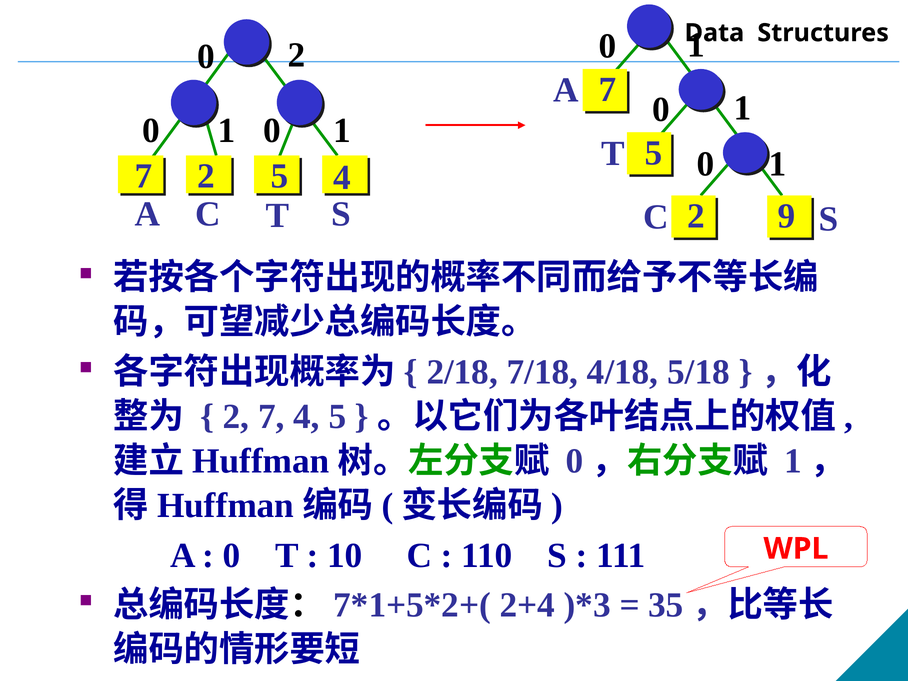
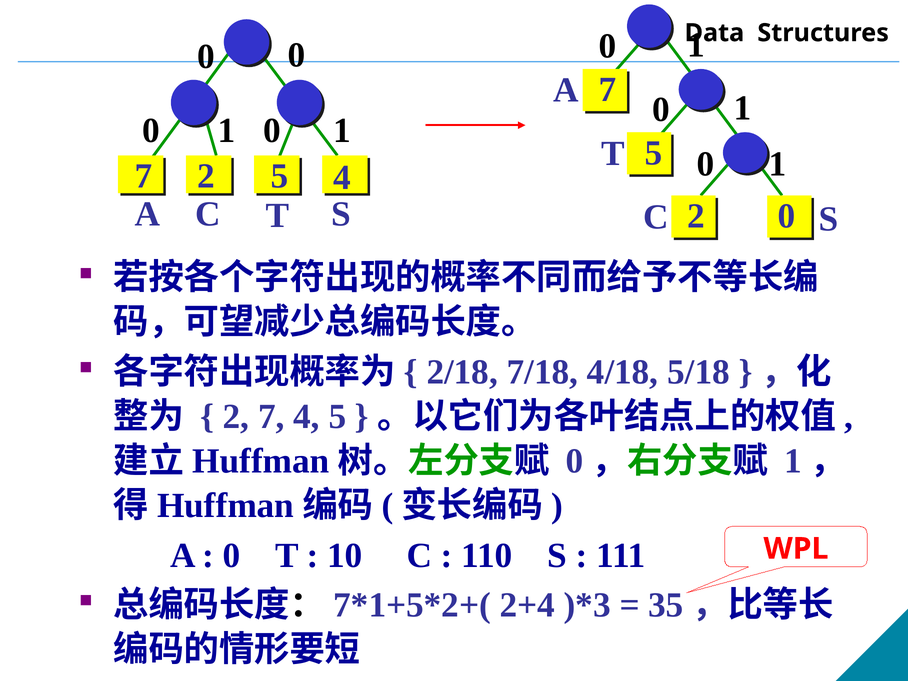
2 at (297, 55): 2 -> 0
2 9: 9 -> 0
